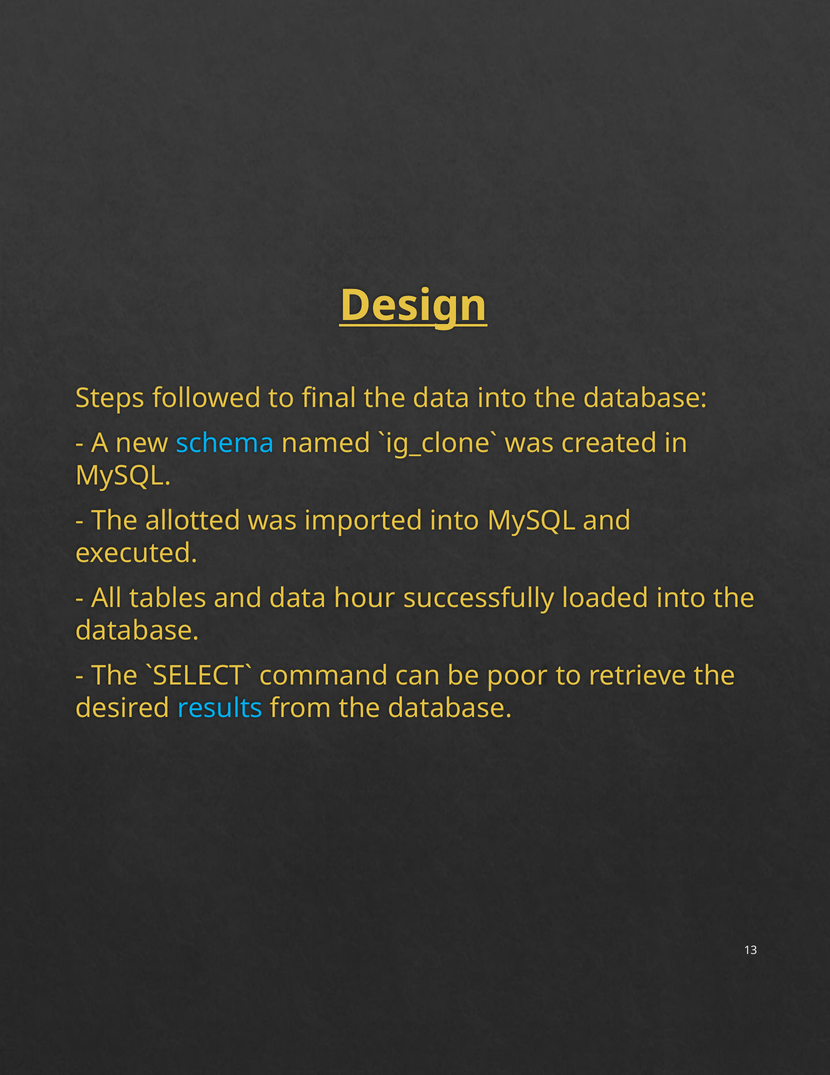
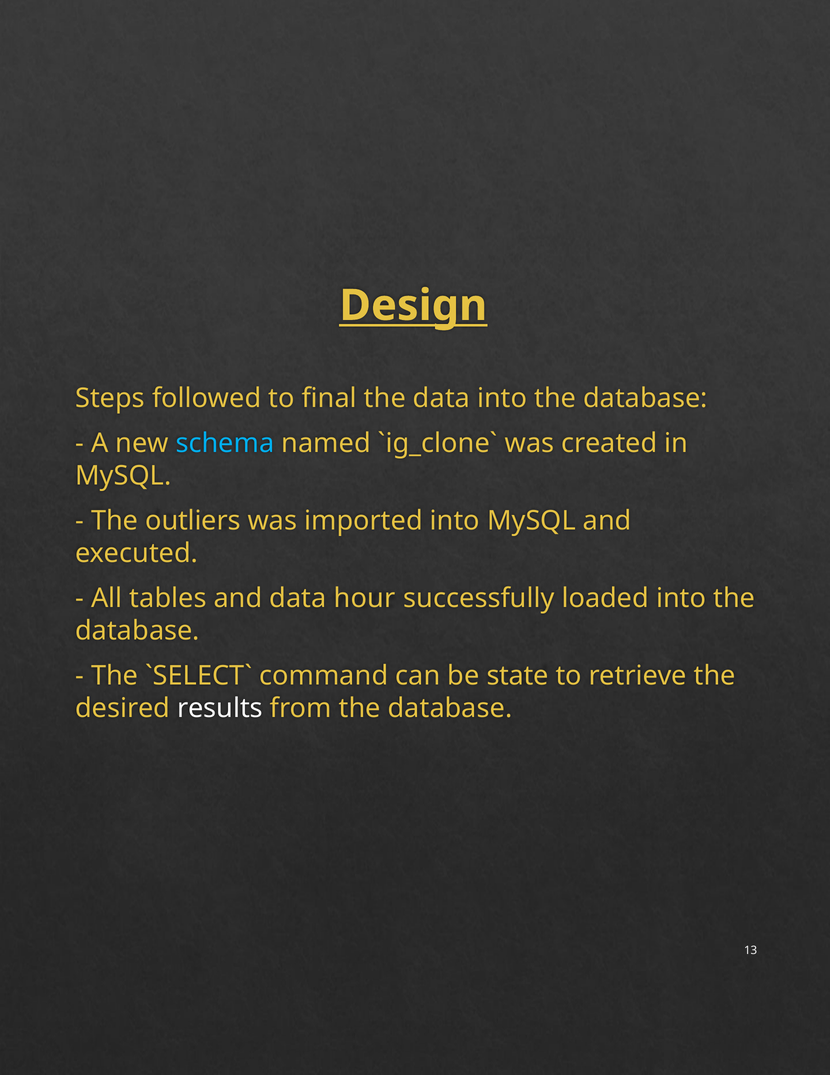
allotted: allotted -> outliers
poor: poor -> state
results colour: light blue -> white
